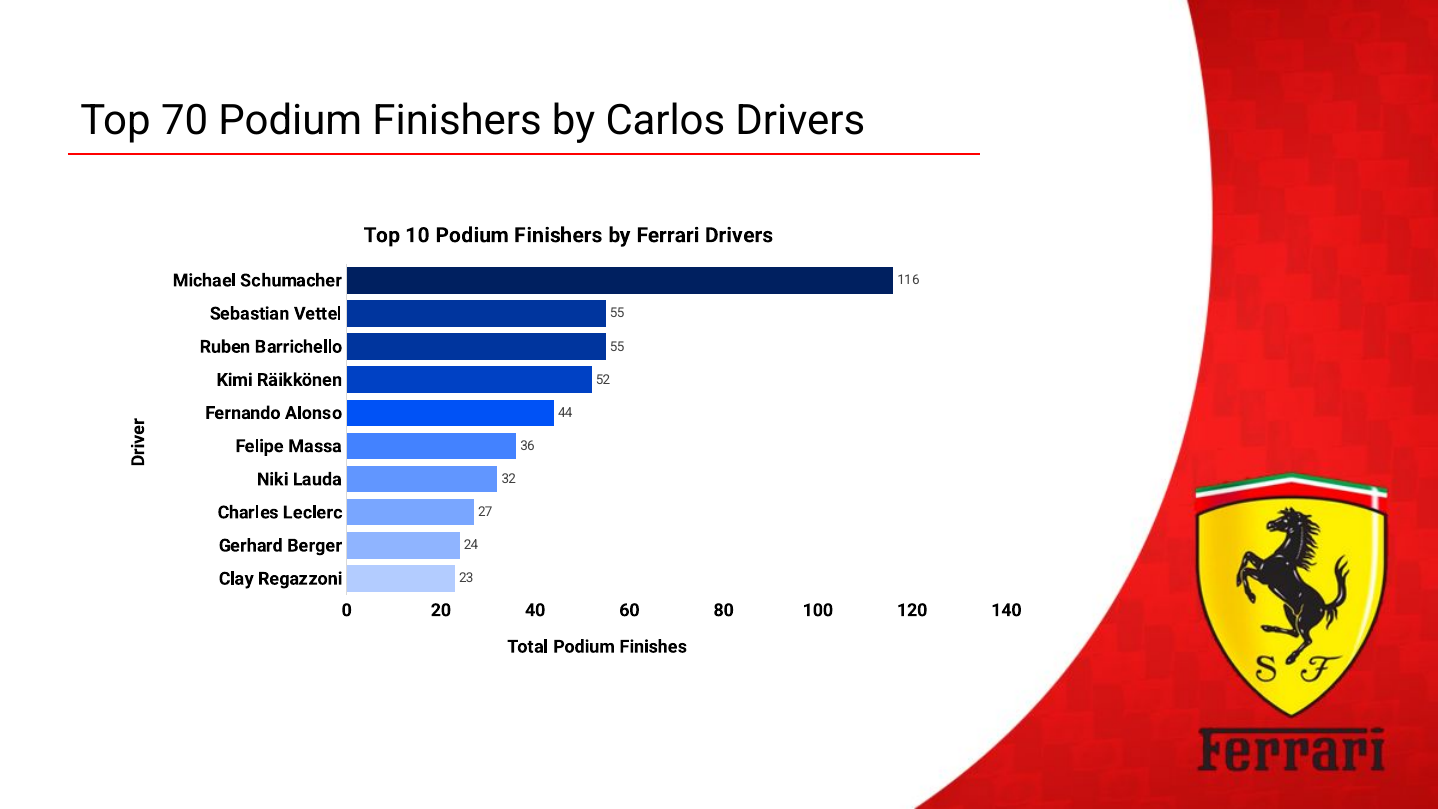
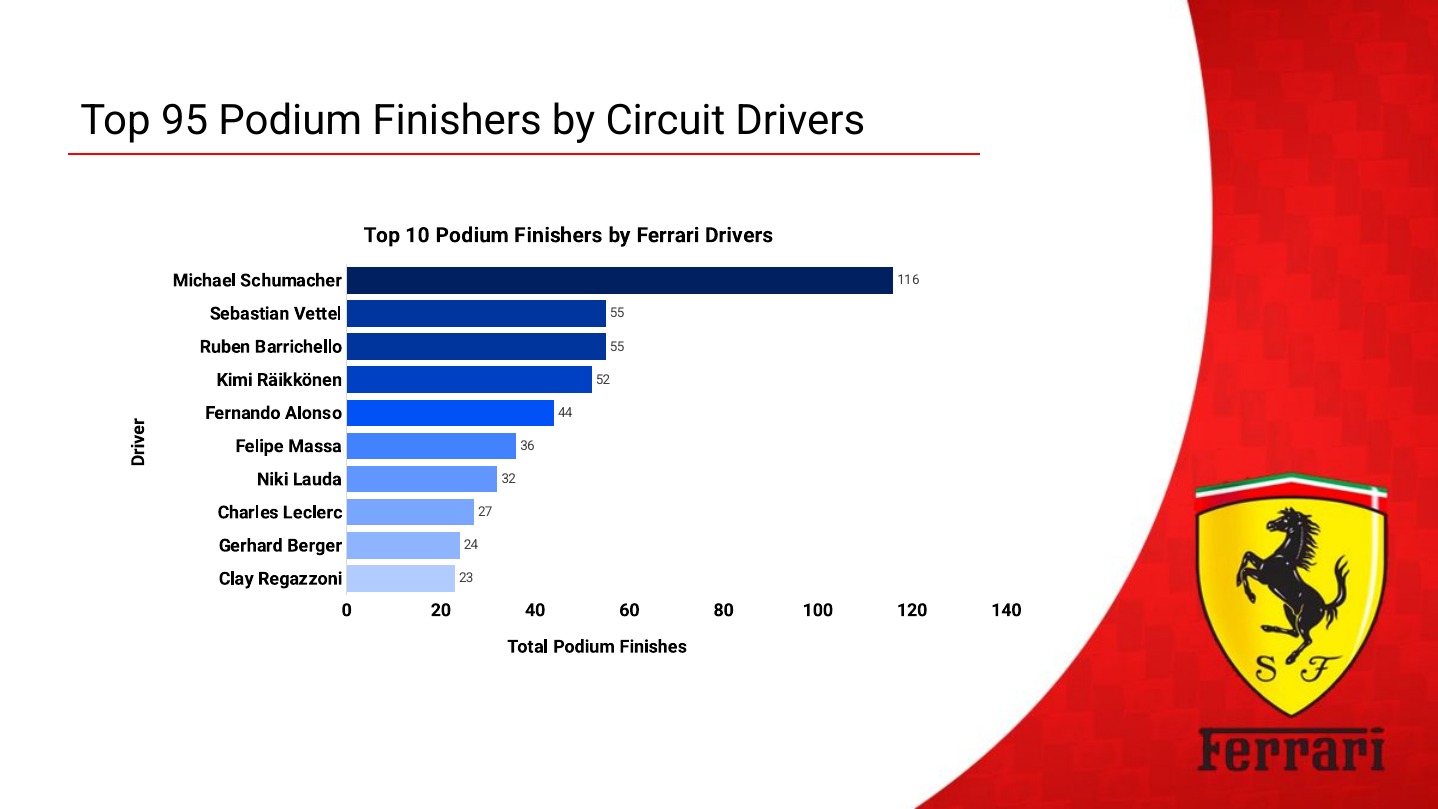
70: 70 -> 95
Carlos: Carlos -> Circuit
